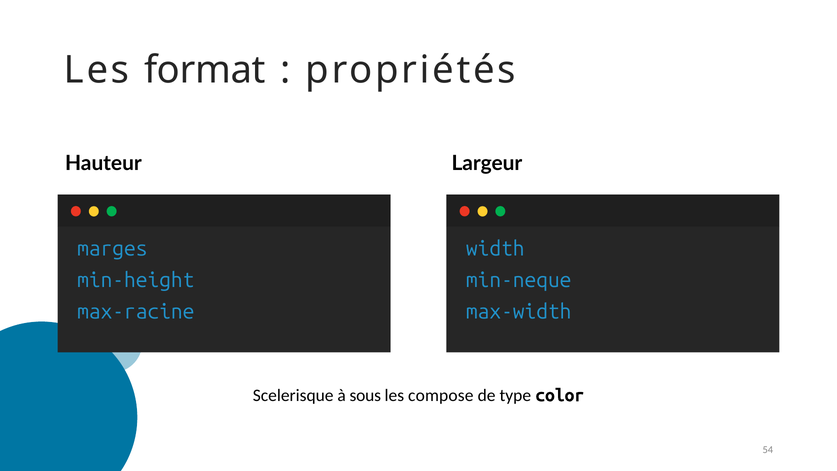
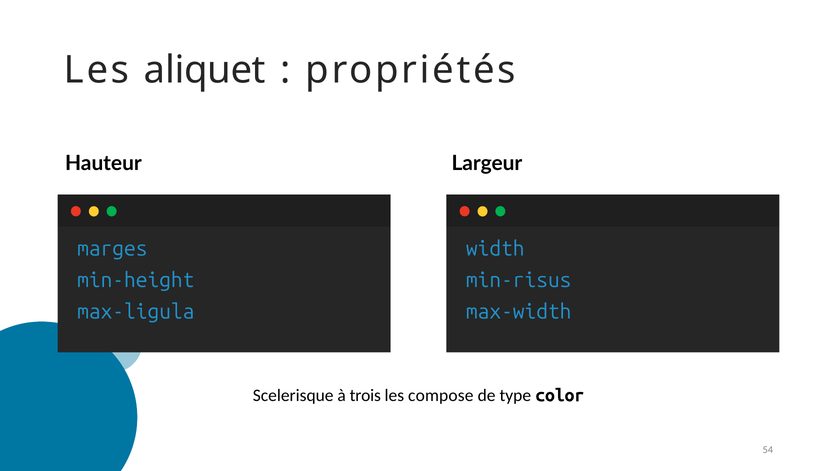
format: format -> aliquet
min-neque: min-neque -> min-risus
max-racine: max-racine -> max-ligula
sous: sous -> trois
